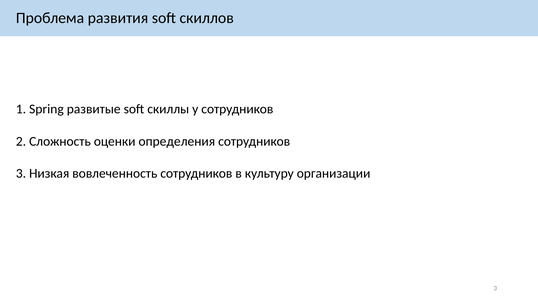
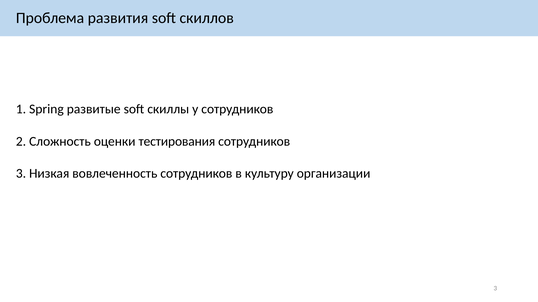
определения: определения -> тестирования
